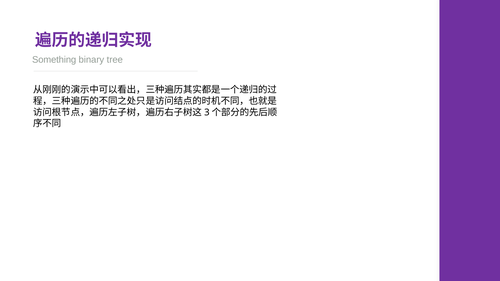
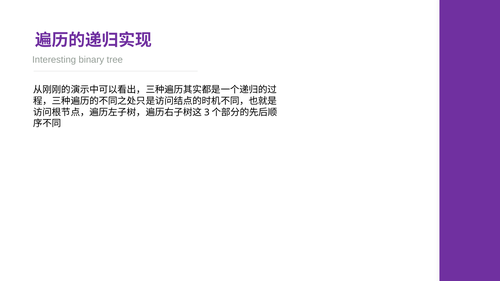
Something: Something -> Interesting
